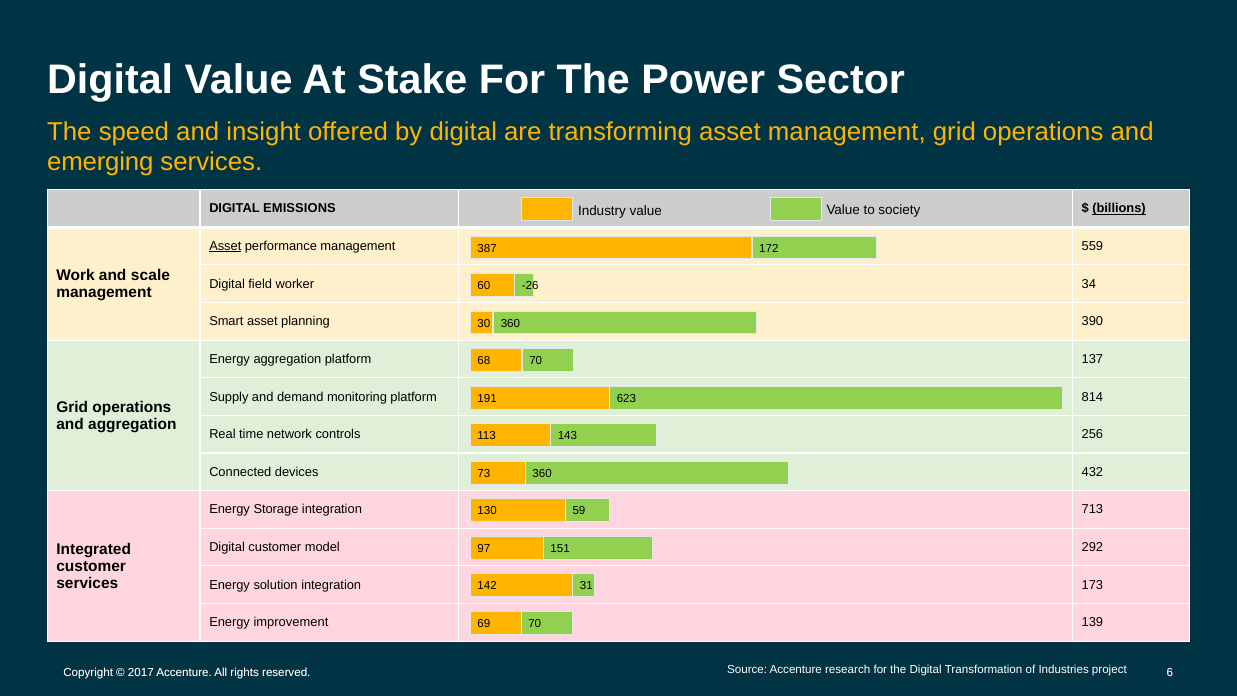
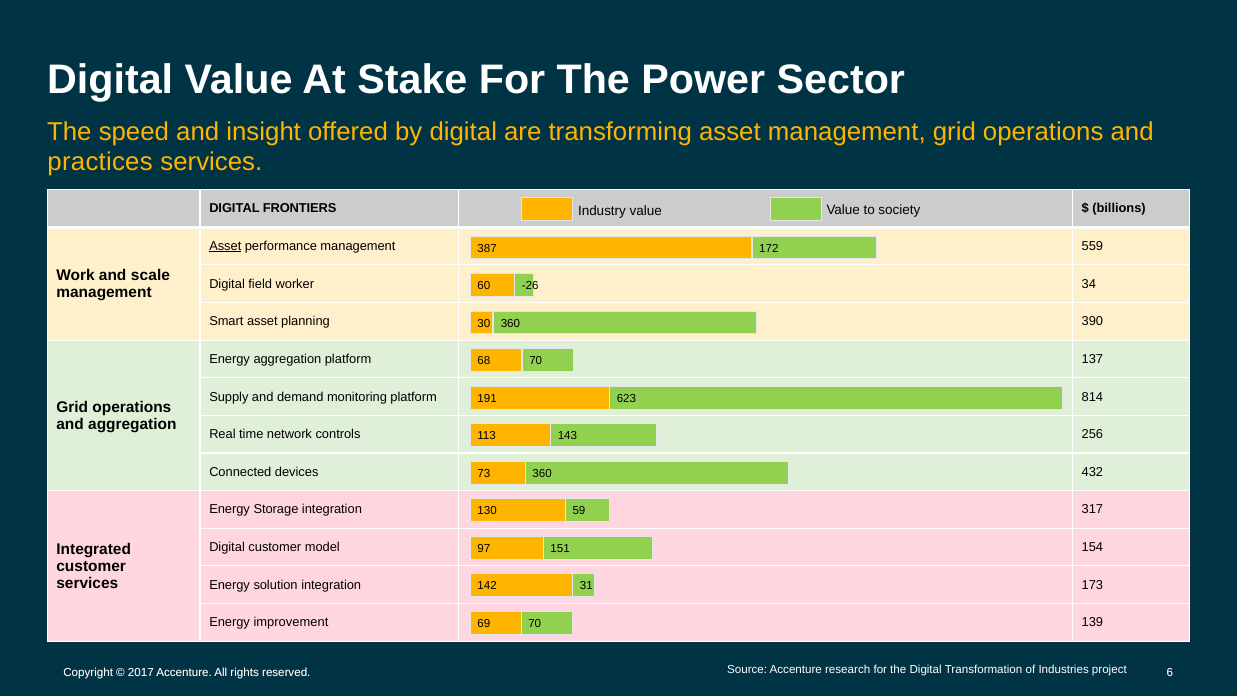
emerging: emerging -> practices
EMISSIONS: EMISSIONS -> FRONTIERS
billions underline: present -> none
713: 713 -> 317
292: 292 -> 154
